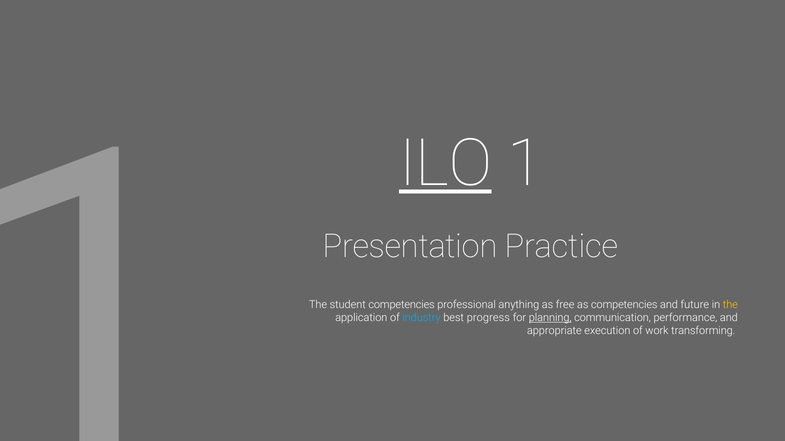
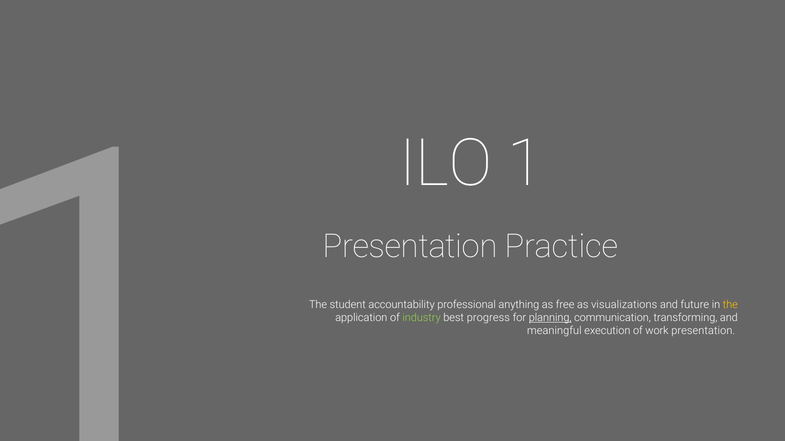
ILO underline: present -> none
student competencies: competencies -> accountability
as competencies: competencies -> visualizations
industry colour: light blue -> light green
performance: performance -> transforming
appropriate: appropriate -> meaningful
work transforming: transforming -> presentation
